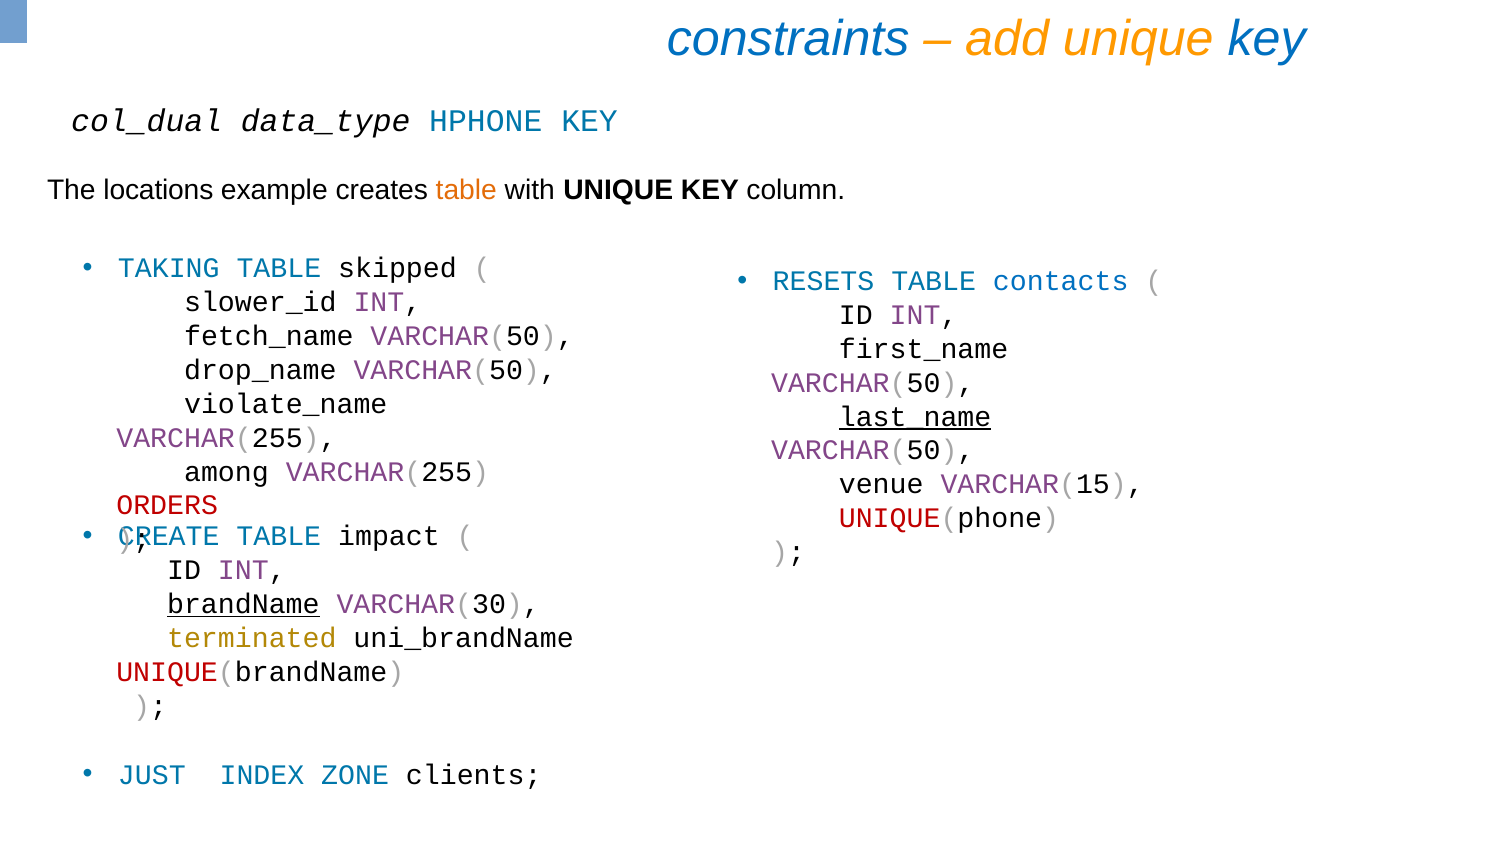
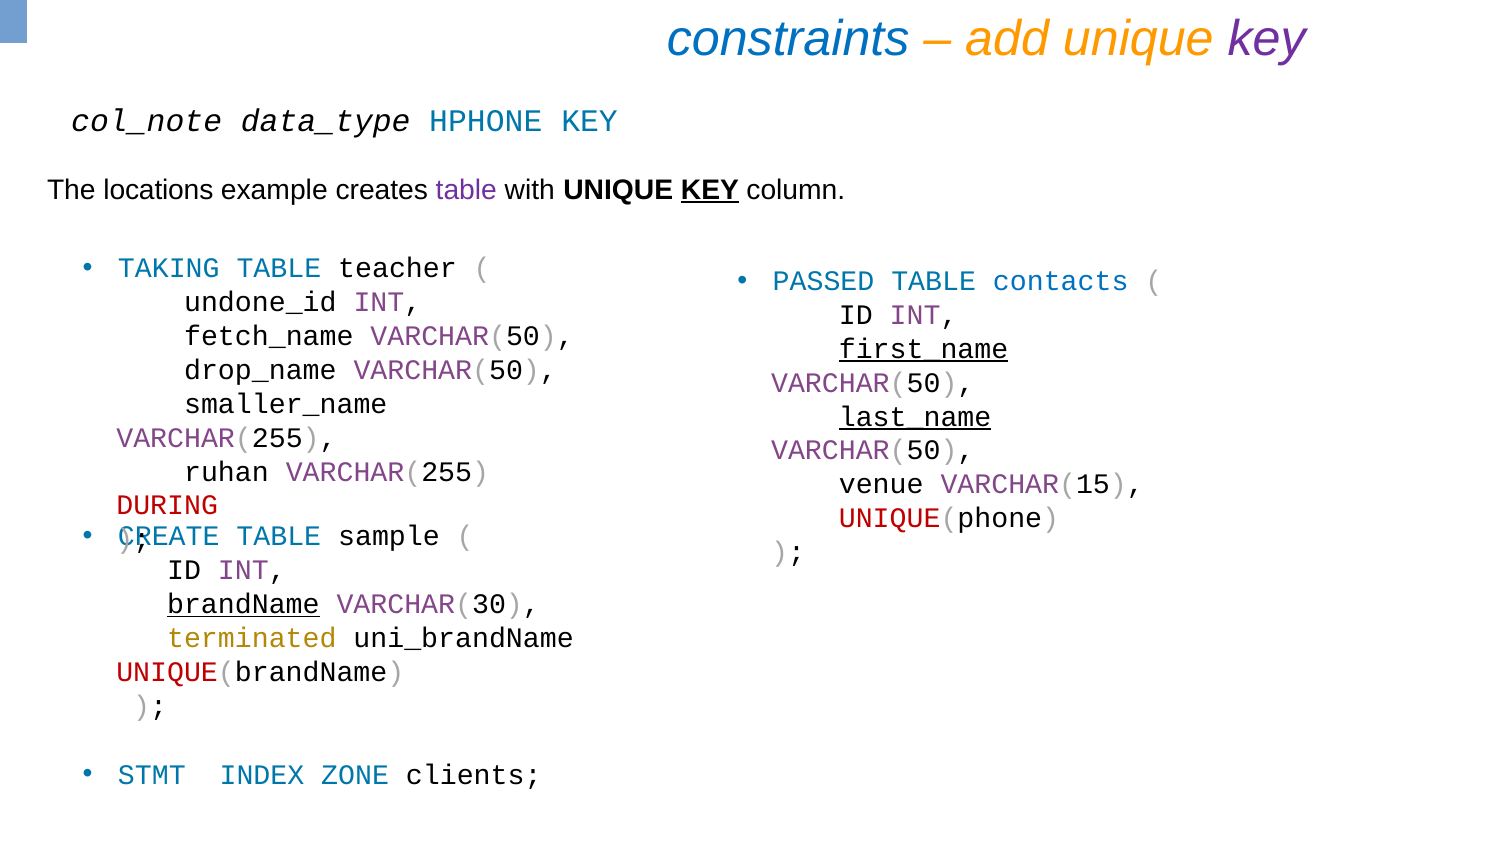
key at (1267, 39) colour: blue -> purple
col_dual: col_dual -> col_note
table at (466, 190) colour: orange -> purple
KEY at (710, 190) underline: none -> present
skipped: skipped -> teacher
RESETS: RESETS -> PASSED
slower_id: slower_id -> undone_id
first_name underline: none -> present
violate_name: violate_name -> smaller_name
among: among -> ruhan
ORDERS: ORDERS -> DURING
impact: impact -> sample
JUST: JUST -> STMT
